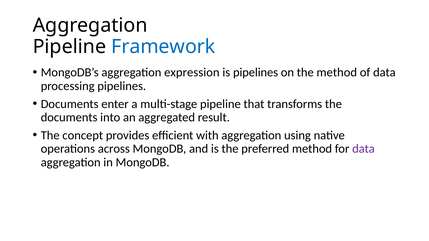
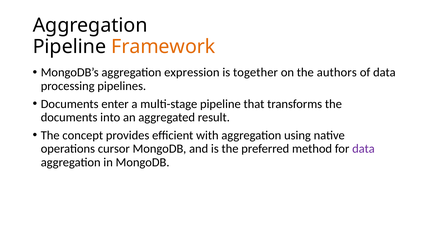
Framework colour: blue -> orange
is pipelines: pipelines -> together
the method: method -> authors
across: across -> cursor
